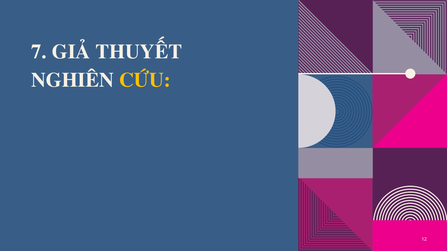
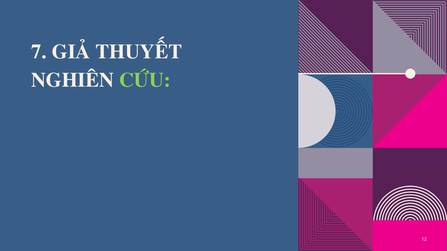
CỨU colour: yellow -> light green
